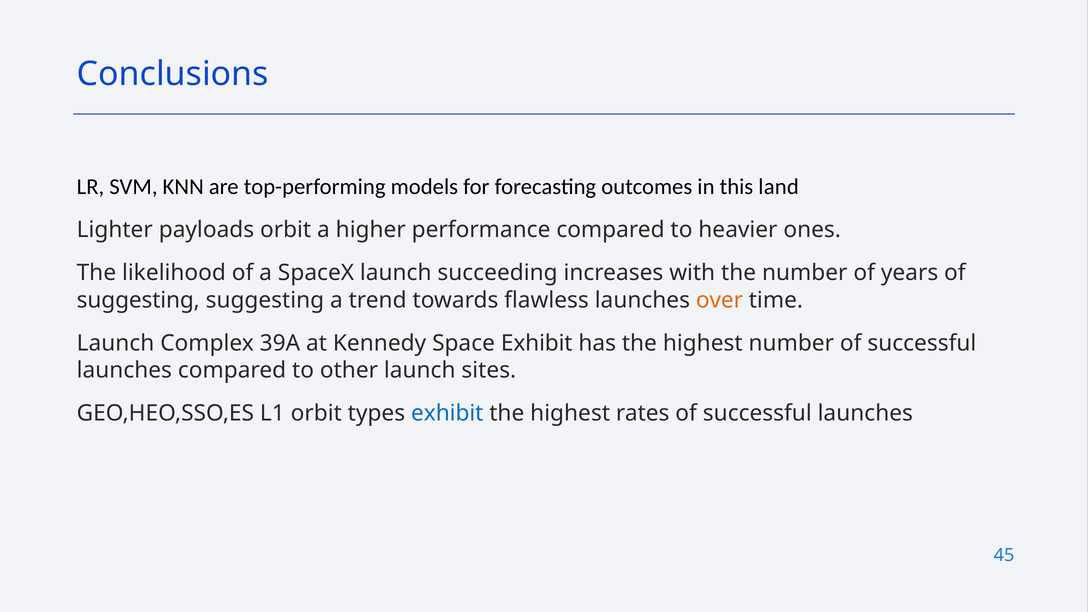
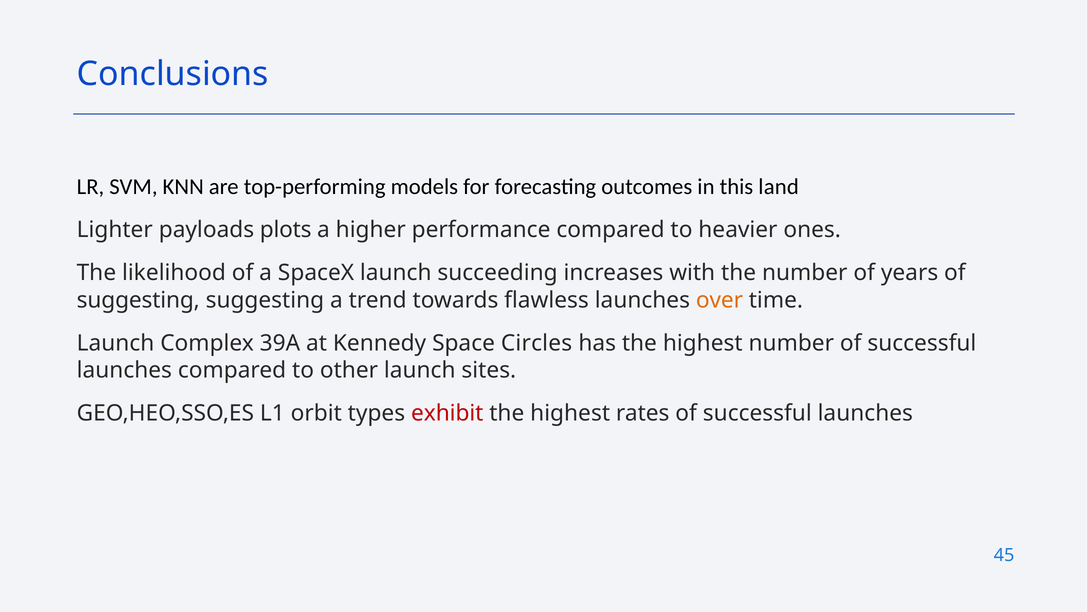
payloads orbit: orbit -> plots
Space Exhibit: Exhibit -> Circles
exhibit at (447, 413) colour: blue -> red
